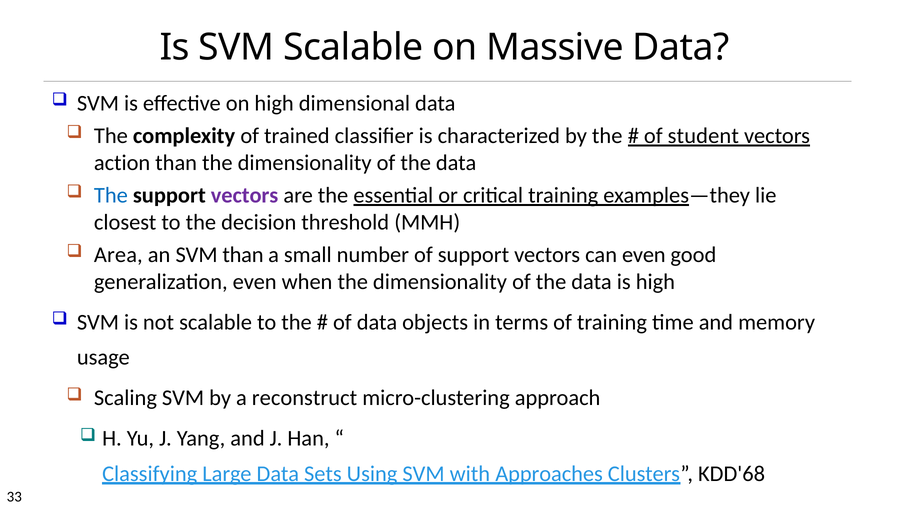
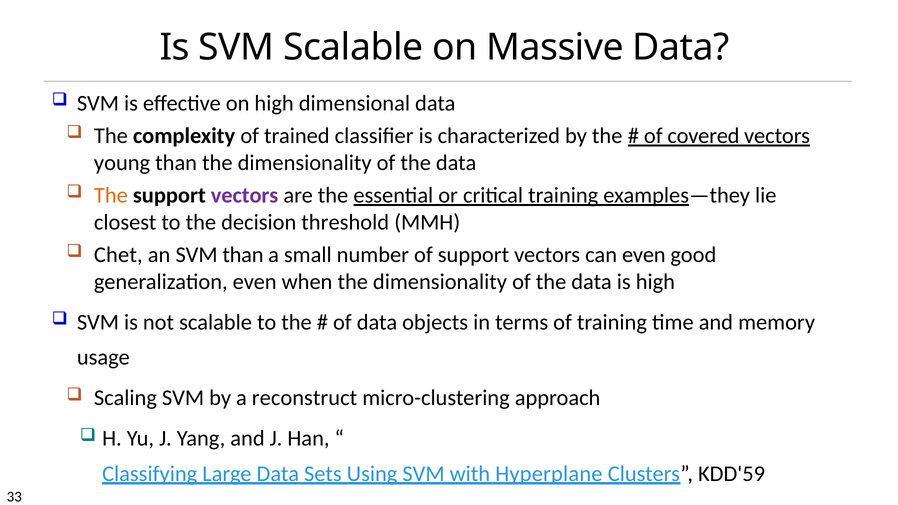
student: student -> covered
action: action -> young
The at (111, 195) colour: blue -> orange
Area: Area -> Chet
Approaches: Approaches -> Hyperplane
KDD'68: KDD'68 -> KDD'59
